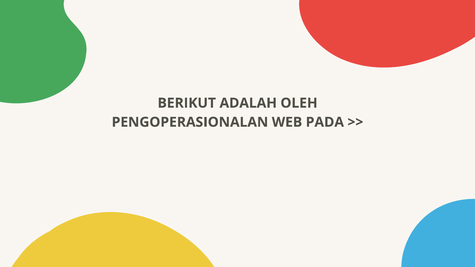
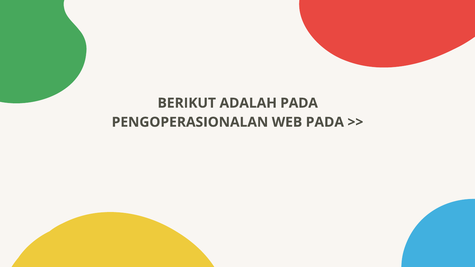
ADALAH OLEH: OLEH -> PADA
